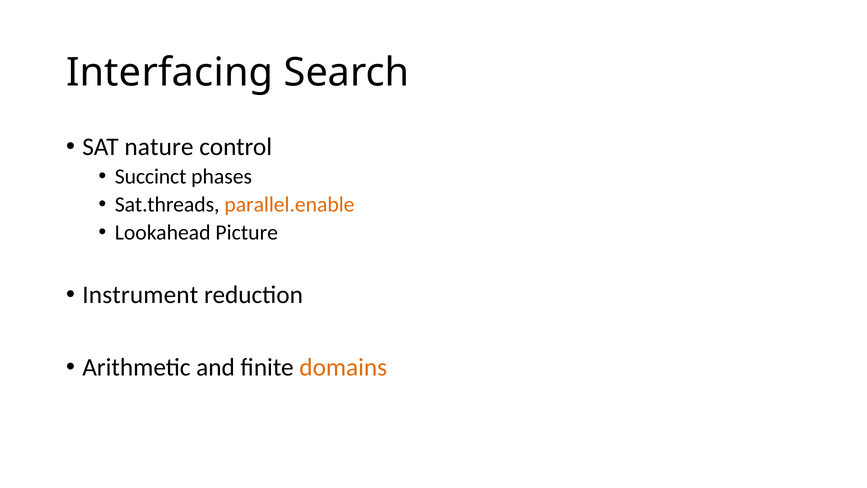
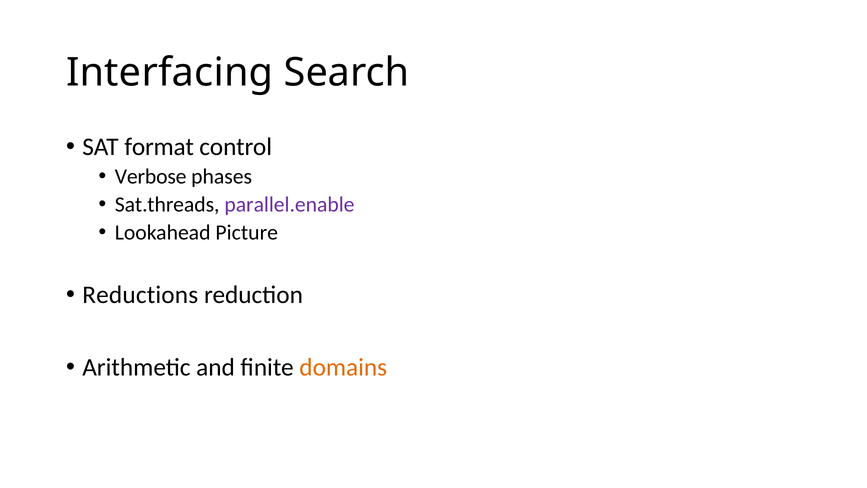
nature: nature -> format
Succinct: Succinct -> Verbose
parallel.enable colour: orange -> purple
Instrument: Instrument -> Reductions
